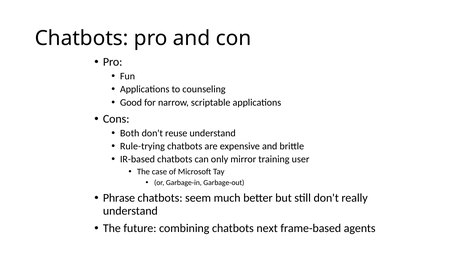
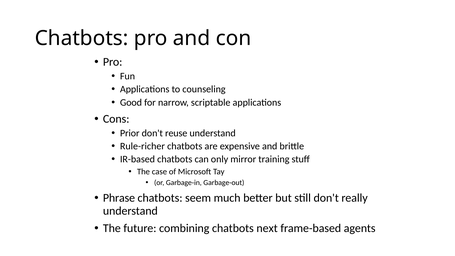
Both: Both -> Prior
Rule-trying: Rule-trying -> Rule-richer
user: user -> stuff
